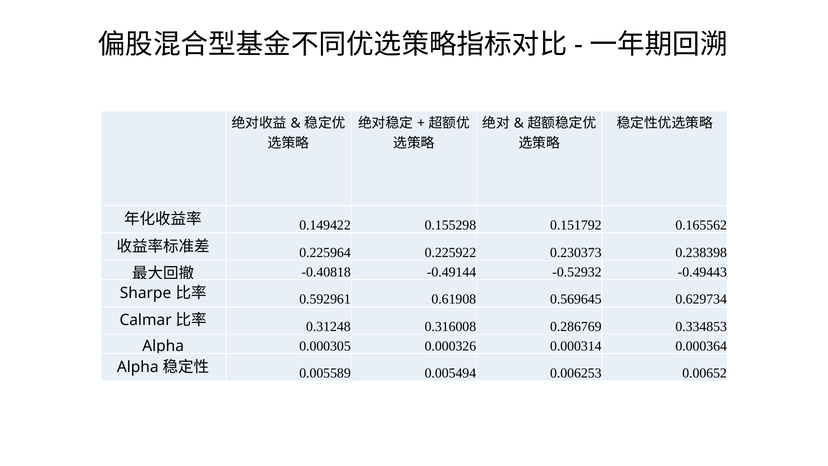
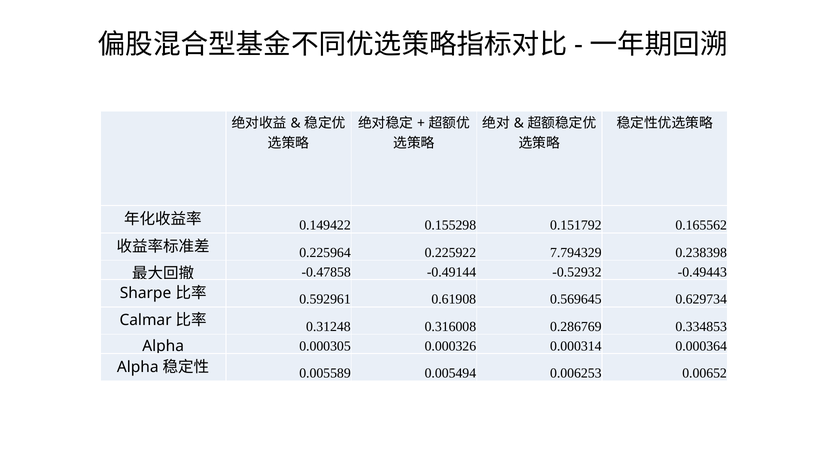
0.230373: 0.230373 -> 7.794329
-0.40818: -0.40818 -> -0.47858
